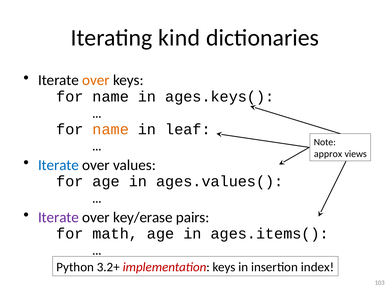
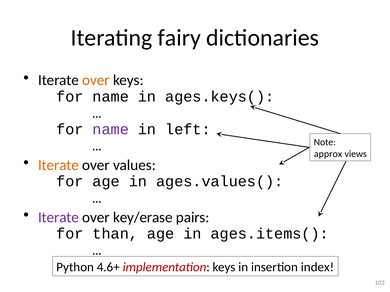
kind: kind -> fairy
name at (111, 130) colour: orange -> purple
leaf: leaf -> left
Iterate at (58, 165) colour: blue -> orange
math: math -> than
3.2+: 3.2+ -> 4.6+
